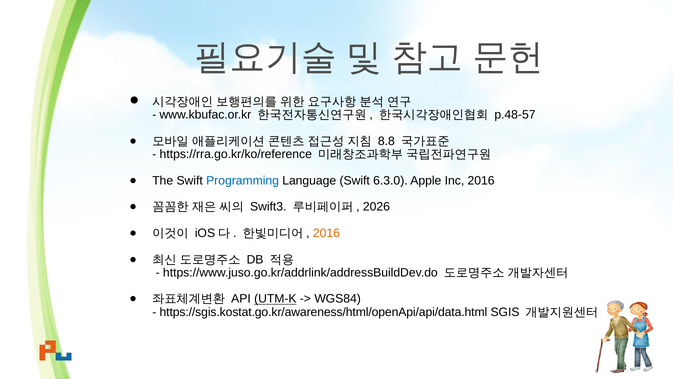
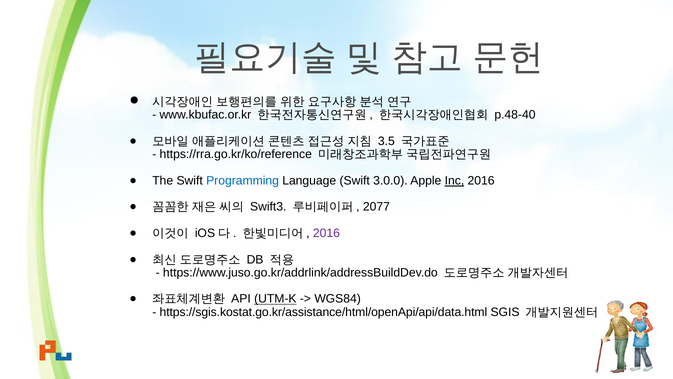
p.48-57: p.48-57 -> p.48-40
8.8: 8.8 -> 3.5
6.3.0: 6.3.0 -> 3.0.0
Inc underline: none -> present
2026: 2026 -> 2077
2016 at (326, 233) colour: orange -> purple
https://sgis.kostat.go.kr/awareness/html/openApi/api/data.html: https://sgis.kostat.go.kr/awareness/html/openApi/api/data.html -> https://sgis.kostat.go.kr/assistance/html/openApi/api/data.html
